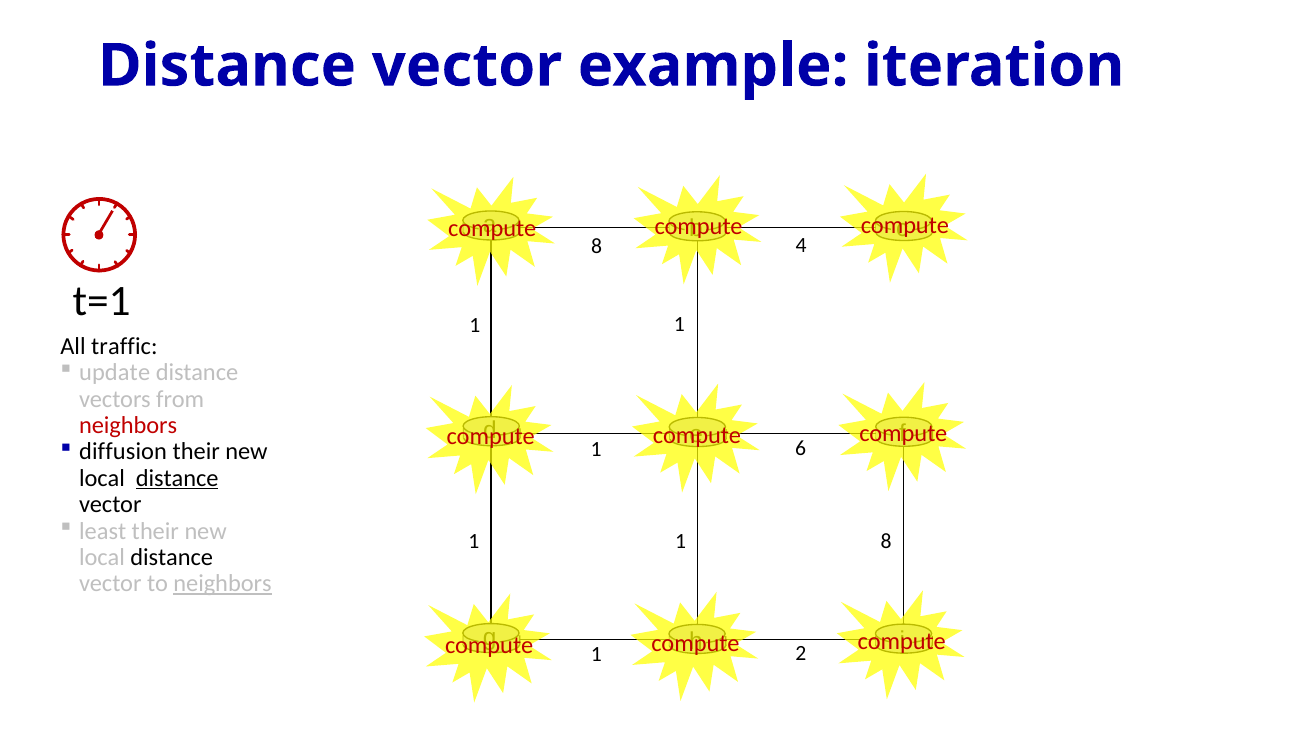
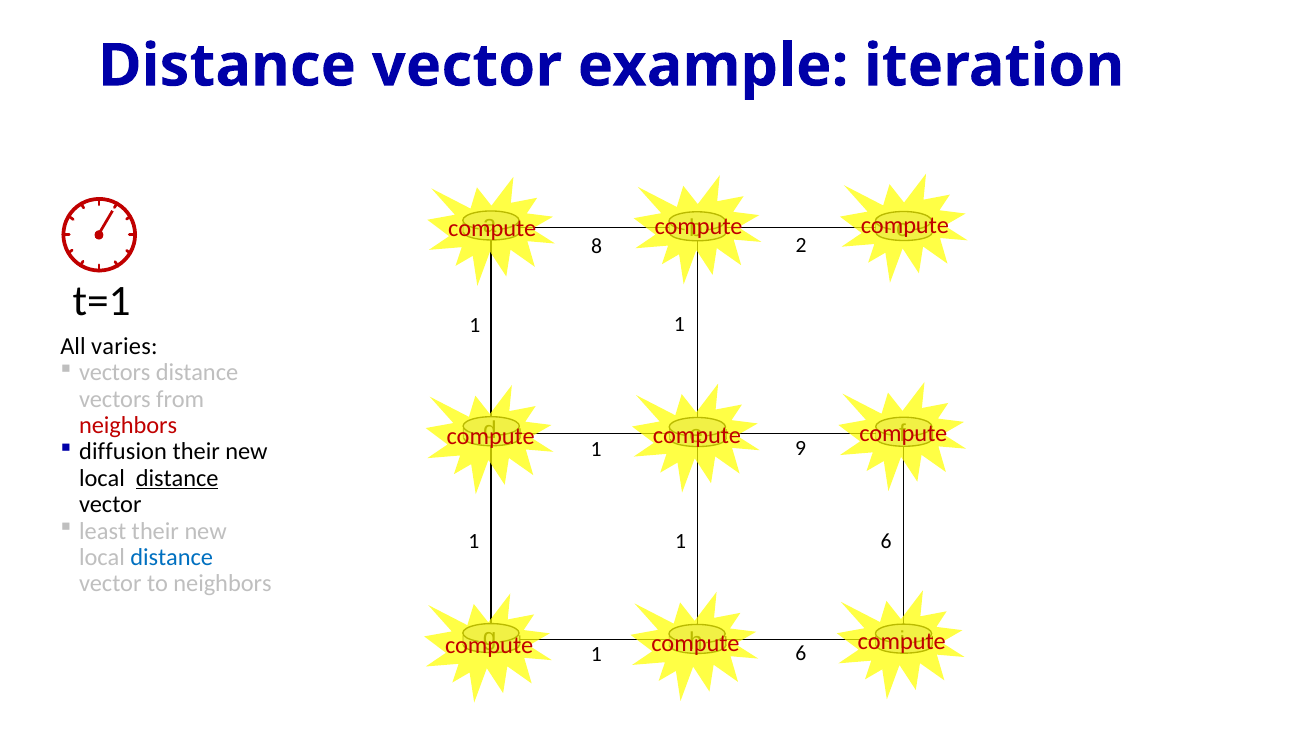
4: 4 -> 2
traffic: traffic -> varies
update at (115, 373): update -> vectors
6: 6 -> 9
1 1 8: 8 -> 6
distance at (172, 558) colour: black -> blue
neighbors at (222, 584) underline: present -> none
2 at (801, 654): 2 -> 6
